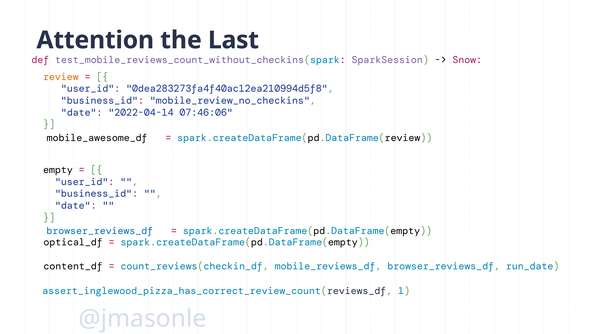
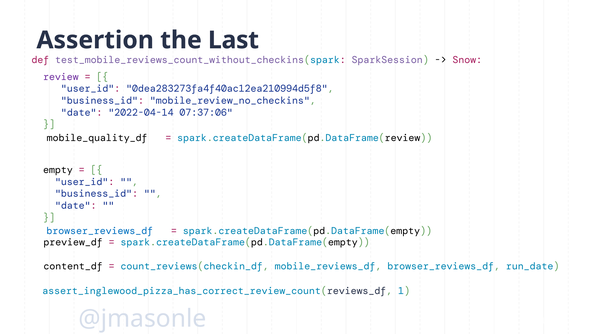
Attention: Attention -> Assertion
review colour: orange -> purple
07:46:06: 07:46:06 -> 07:37:06
mobile_awesome_df: mobile_awesome_df -> mobile_quality_df
optical_df: optical_df -> preview_df
